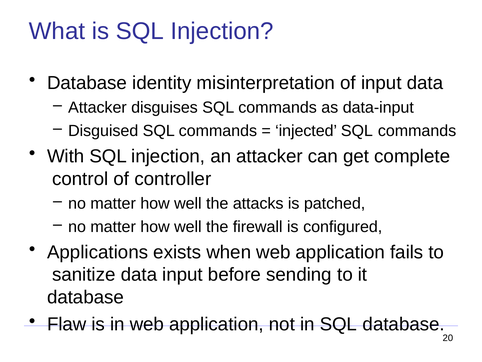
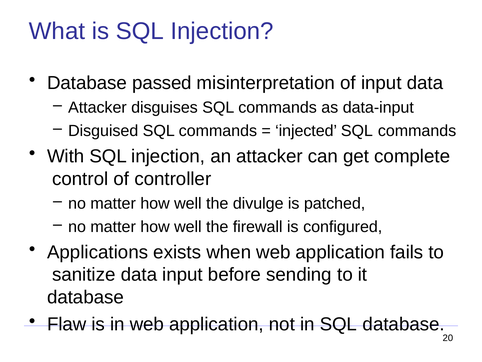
identity: identity -> passed
attacks: attacks -> divulge
